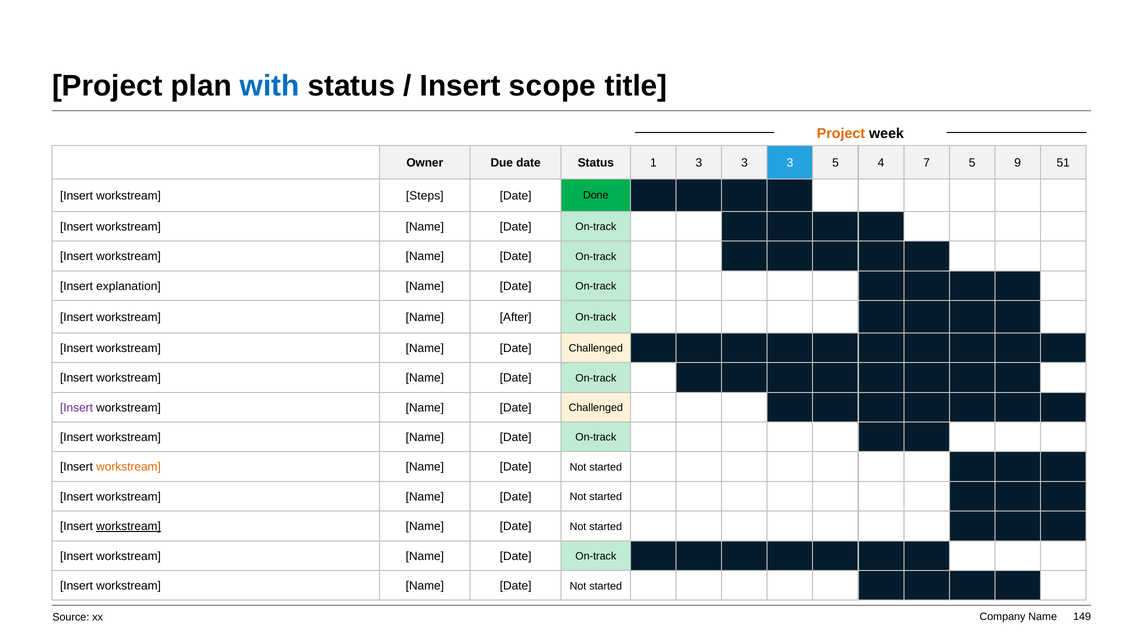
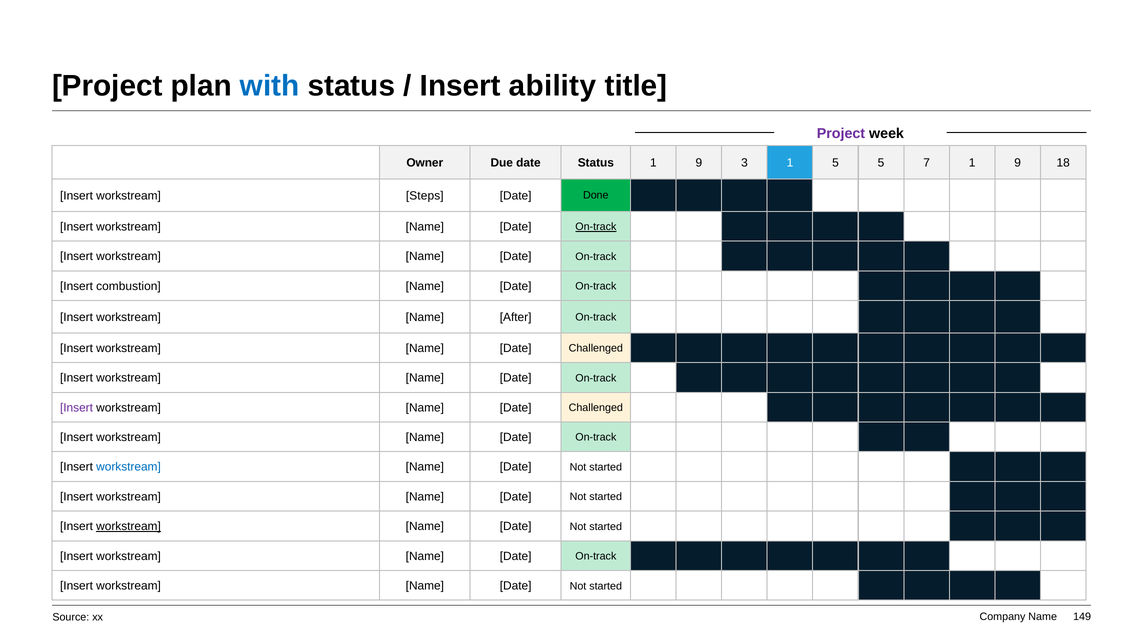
scope: scope -> ability
Project at (841, 133) colour: orange -> purple
Status 1 3: 3 -> 9
3 at (790, 163): 3 -> 1
5 4: 4 -> 5
7 5: 5 -> 1
51: 51 -> 18
On-track at (596, 227) underline: none -> present
explanation: explanation -> combustion
workstream at (129, 467) colour: orange -> blue
